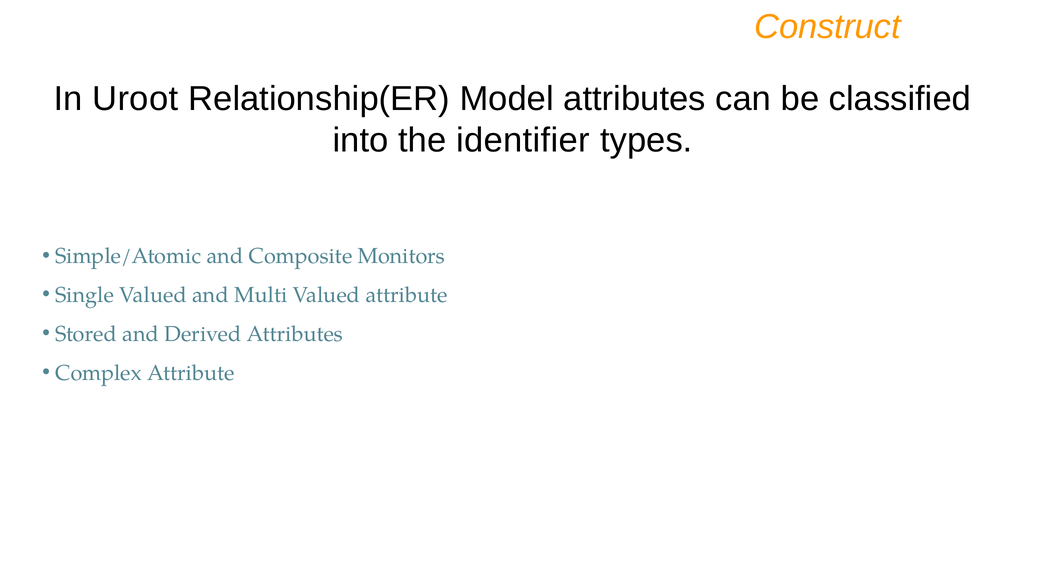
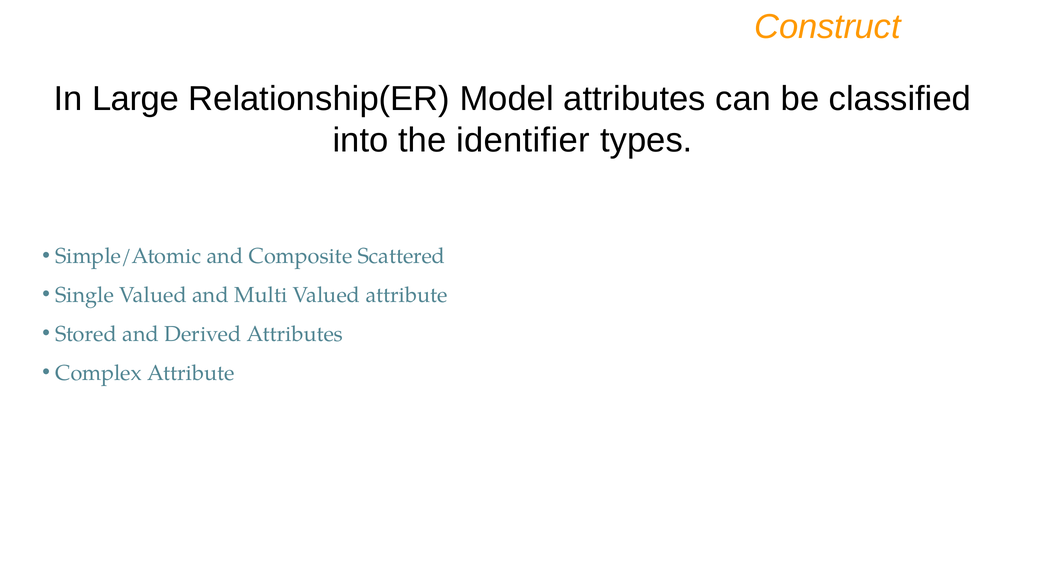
Uroot: Uroot -> Large
Monitors: Monitors -> Scattered
